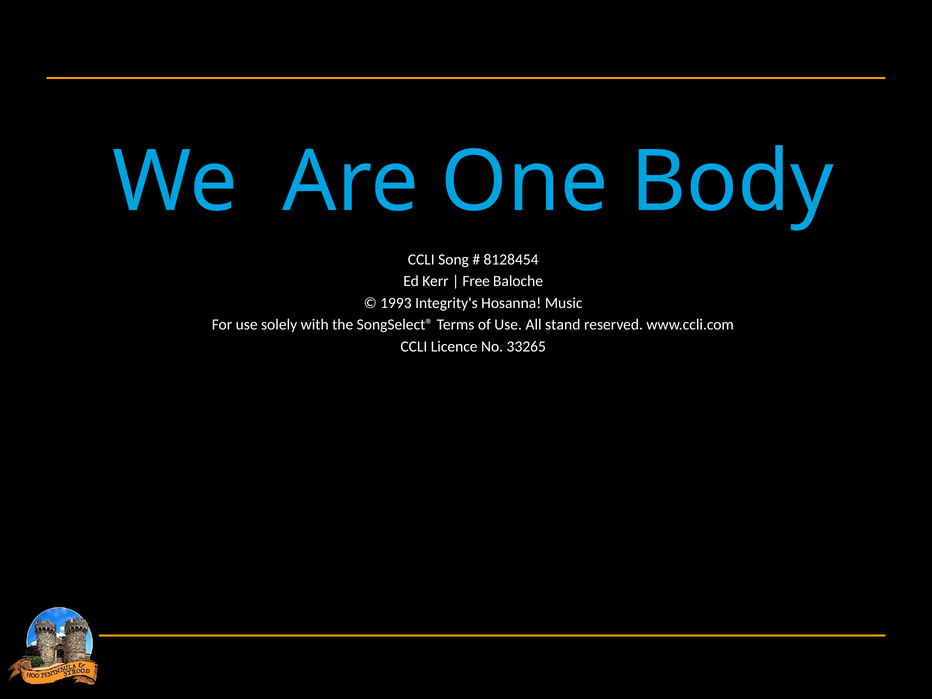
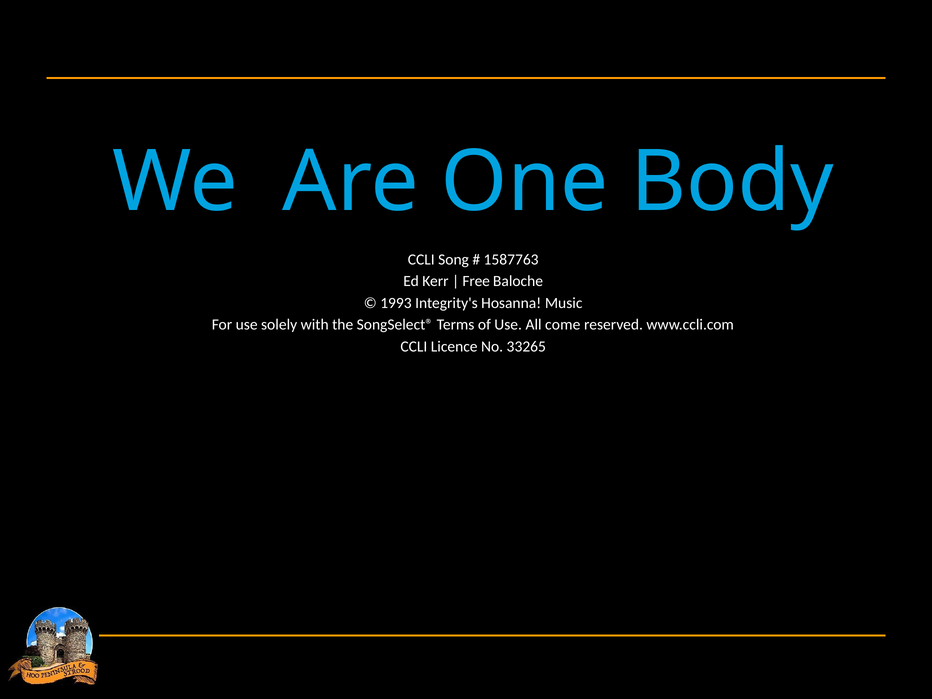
8128454: 8128454 -> 1587763
stand: stand -> come
